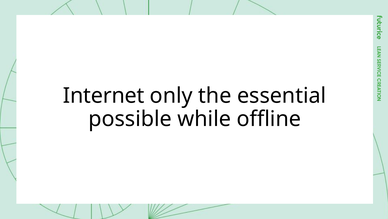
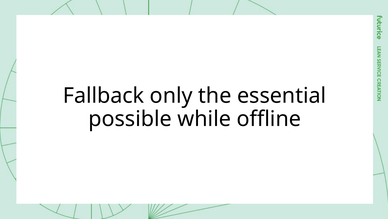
Internet: Internet -> Fallback
